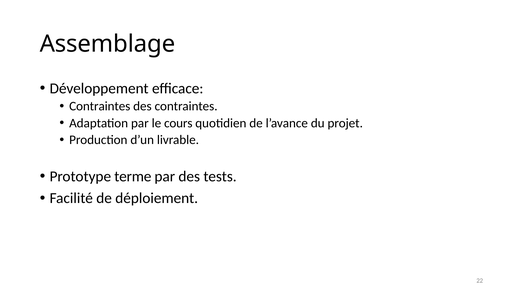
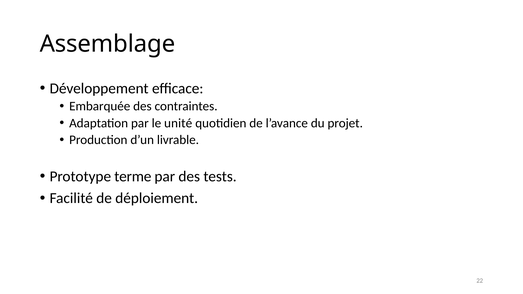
Contraintes at (100, 106): Contraintes -> Embarquée
cours: cours -> unité
